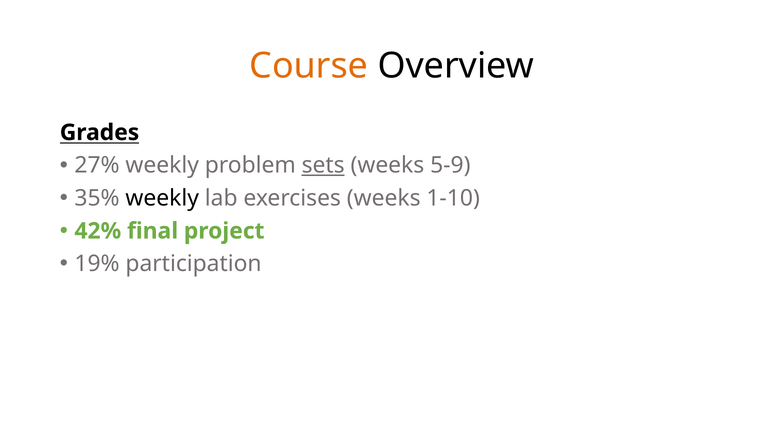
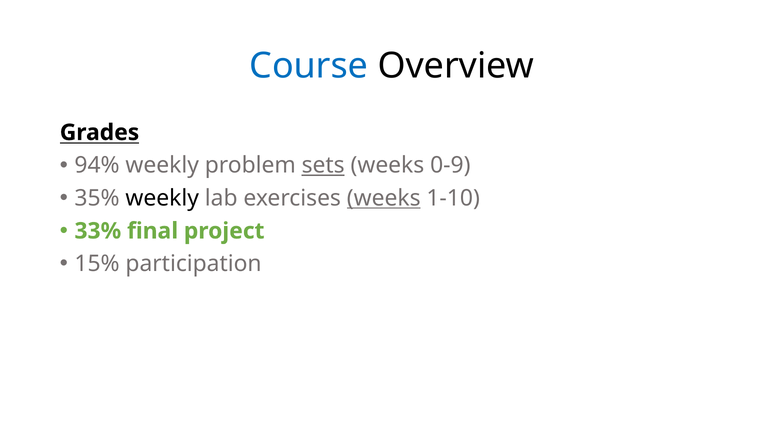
Course colour: orange -> blue
27%: 27% -> 94%
5-9: 5-9 -> 0-9
weeks at (384, 198) underline: none -> present
42%: 42% -> 33%
19%: 19% -> 15%
